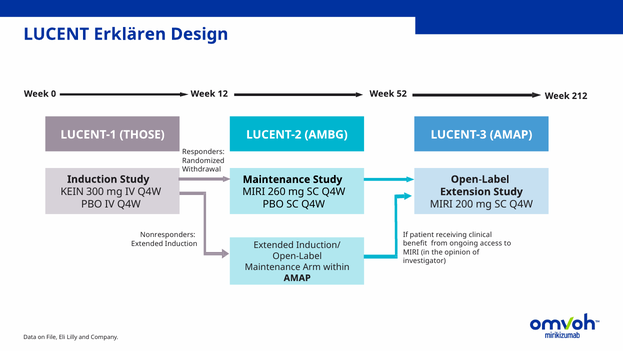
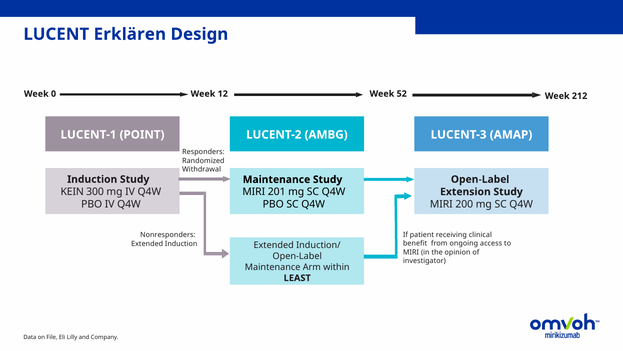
THOSE: THOSE -> POINT
260: 260 -> 201
AMAP at (297, 278): AMAP -> LEAST
